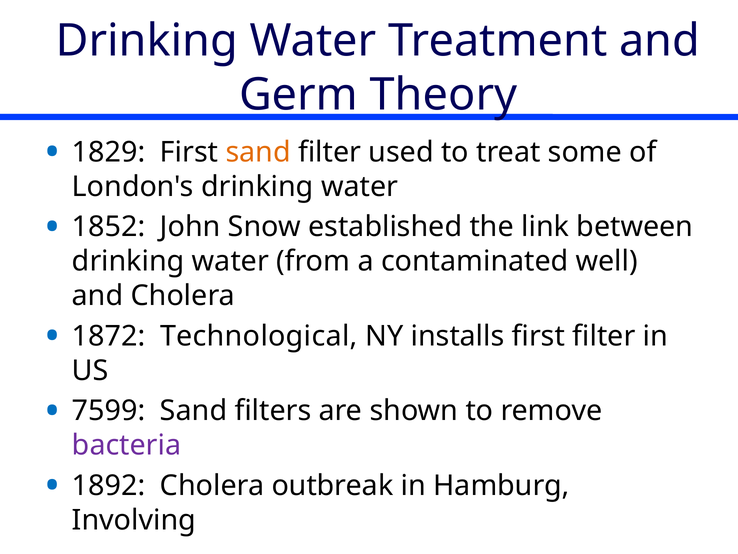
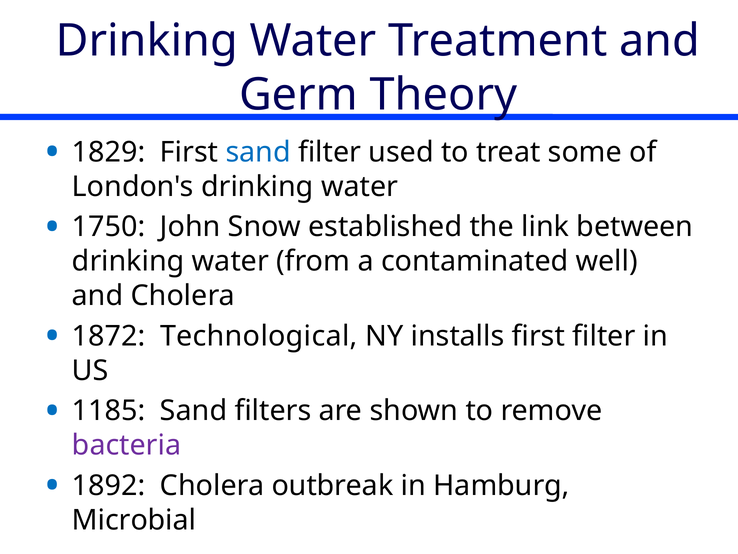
sand at (258, 152) colour: orange -> blue
1852: 1852 -> 1750
7599: 7599 -> 1185
Involving: Involving -> Microbial
